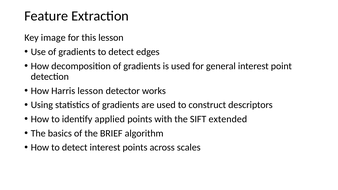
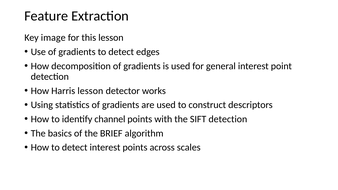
applied: applied -> channel
SIFT extended: extended -> detection
